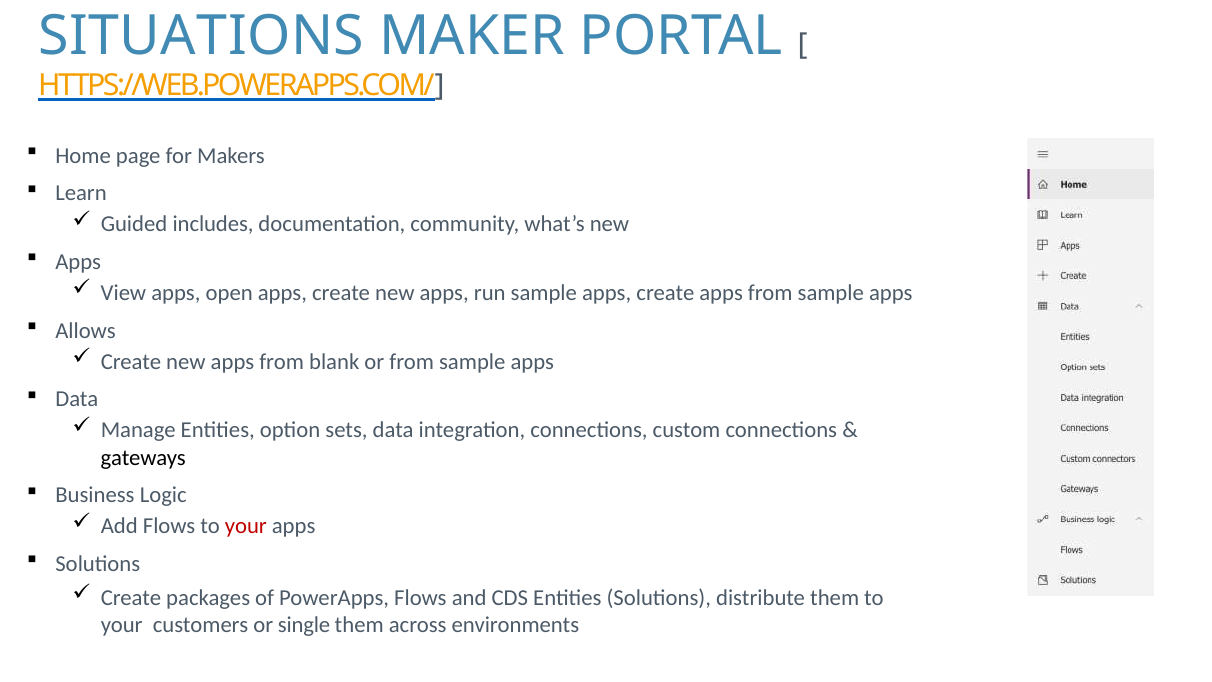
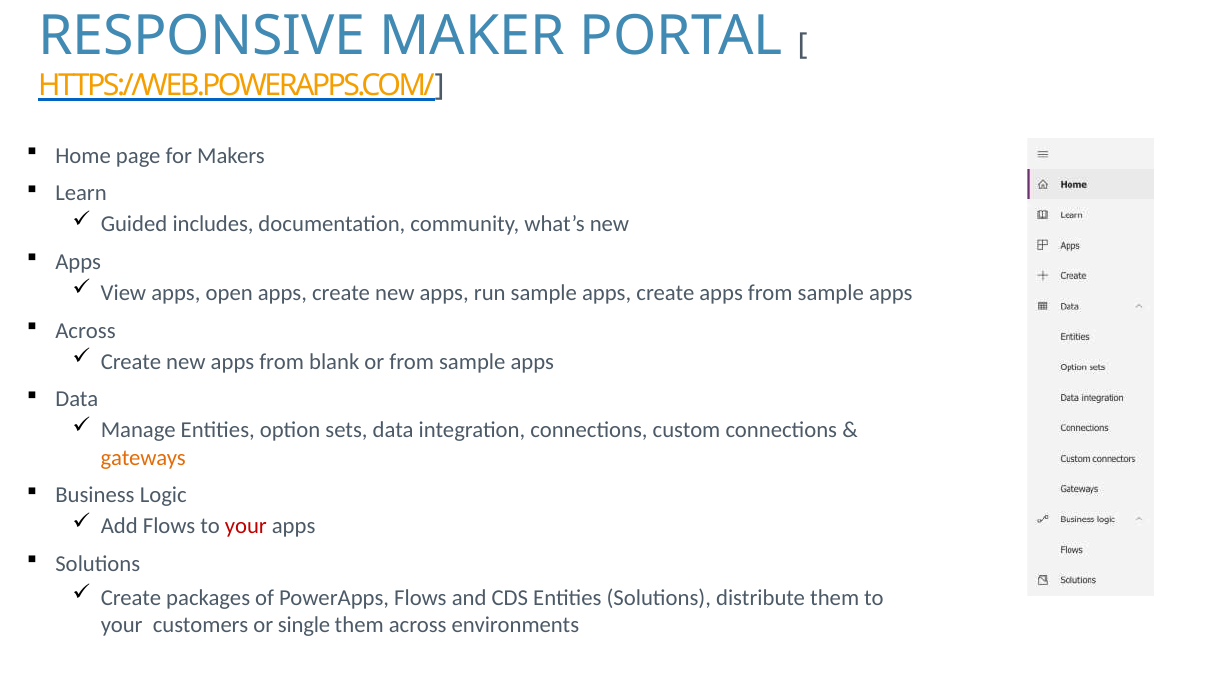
SITUATIONS: SITUATIONS -> RESPONSIVE
Allows at (86, 331): Allows -> Across
gateways colour: black -> orange
